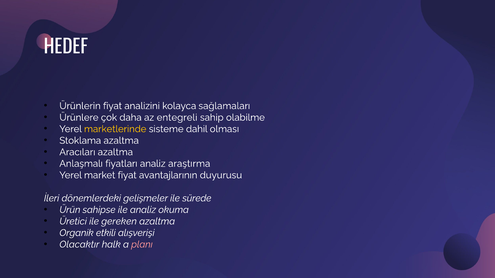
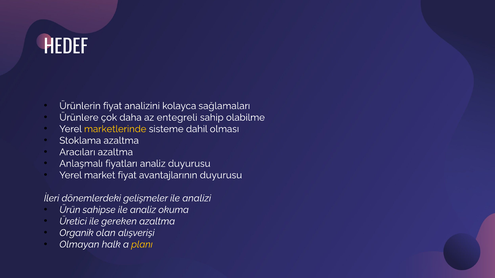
analiz araştırma: araştırma -> duyurusu
sürede: sürede -> analizi
etkili: etkili -> olan
Olacaktır: Olacaktır -> Olmayan
planı colour: pink -> yellow
